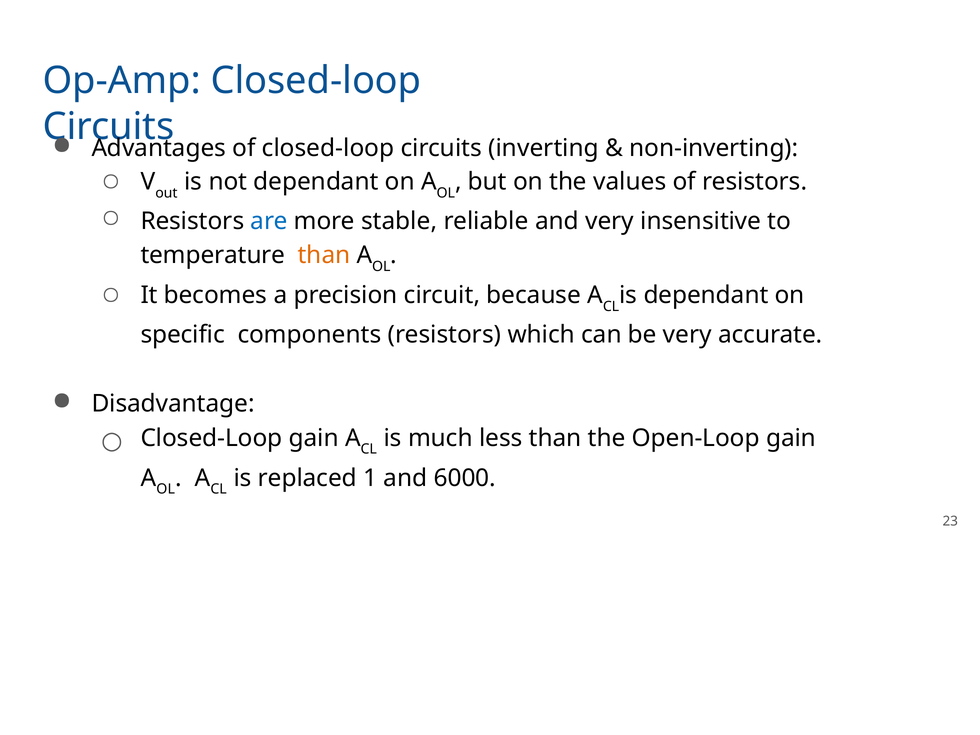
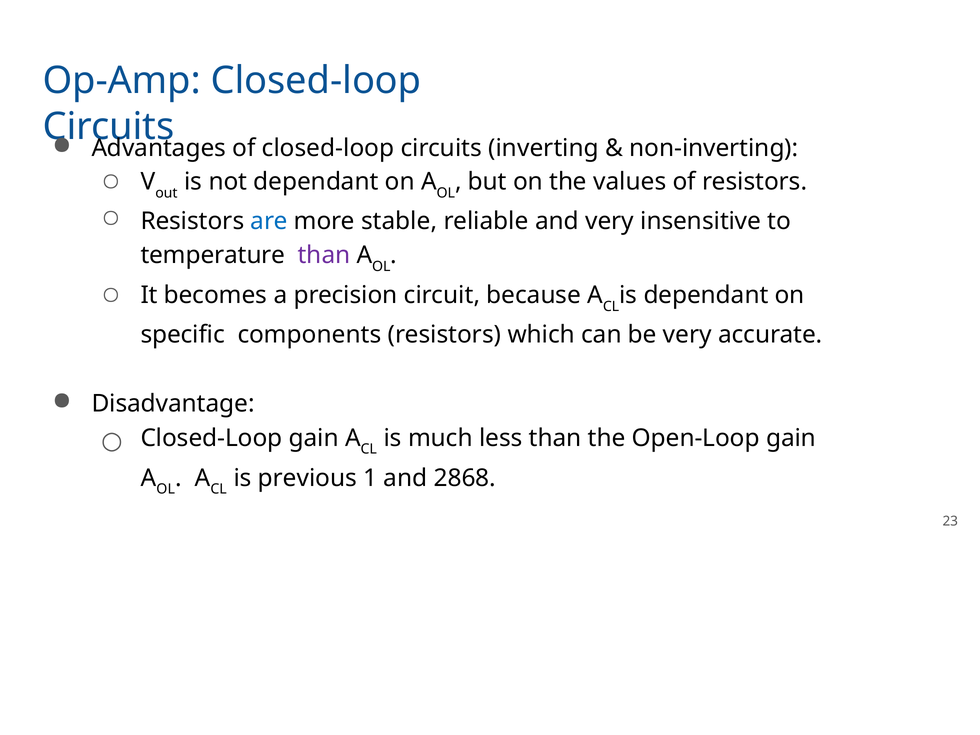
than at (324, 255) colour: orange -> purple
replaced: replaced -> previous
6000: 6000 -> 2868
